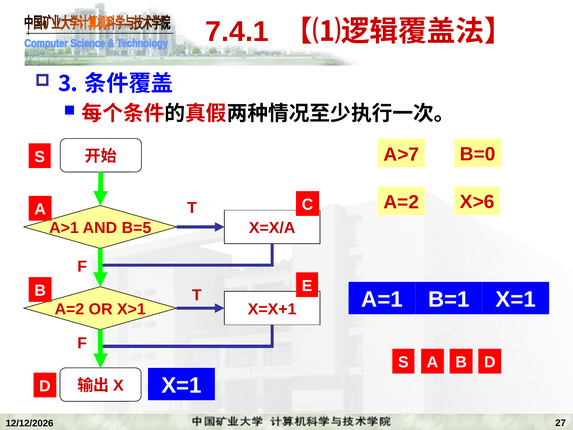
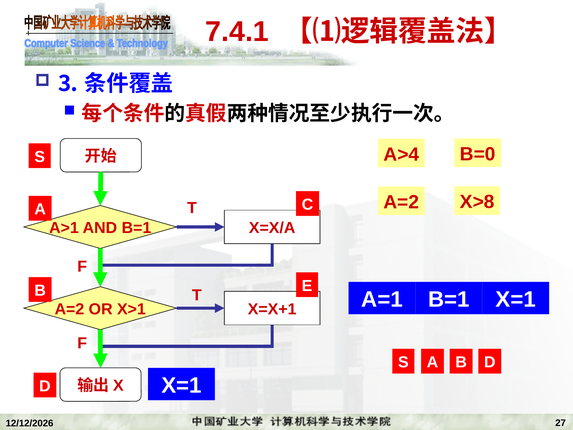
A>7: A>7 -> A>4
X>6: X>6 -> X>8
AND B=5: B=5 -> B=1
